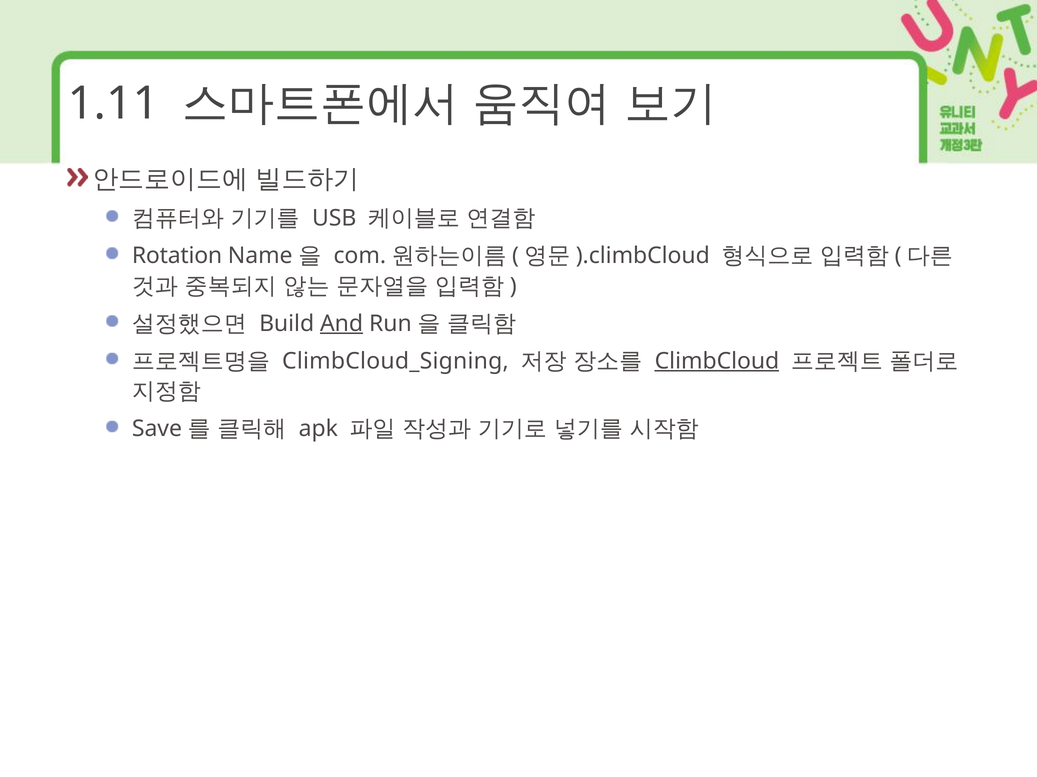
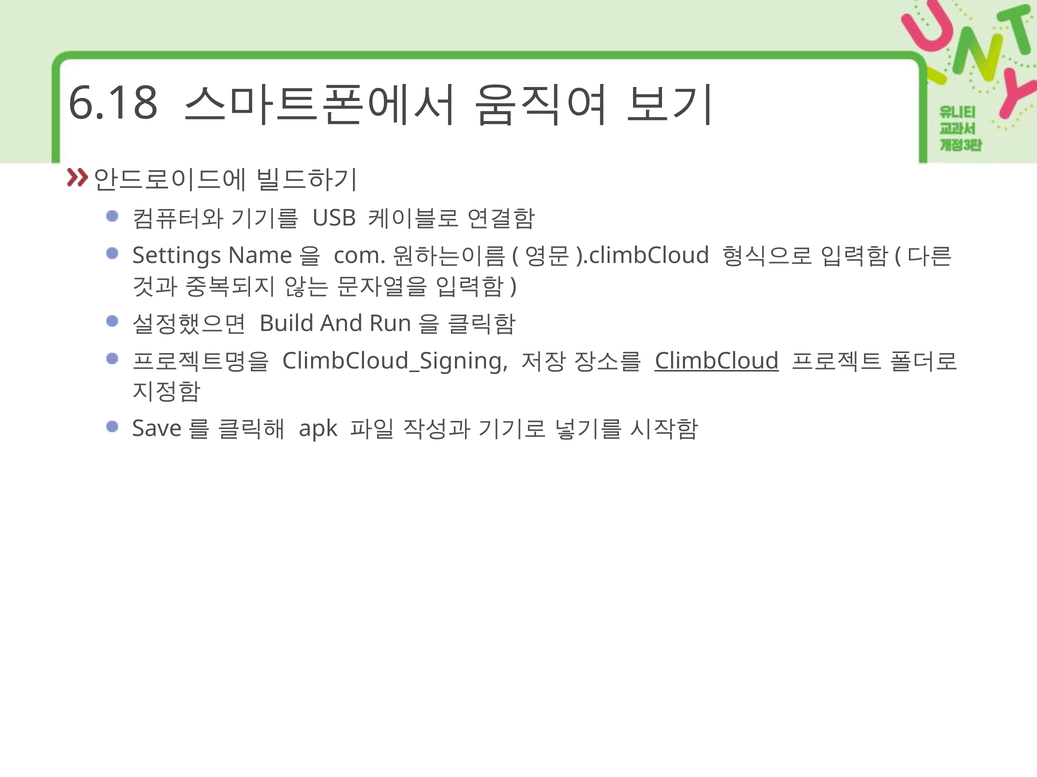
1.11: 1.11 -> 6.18
Rotation: Rotation -> Settings
And underline: present -> none
